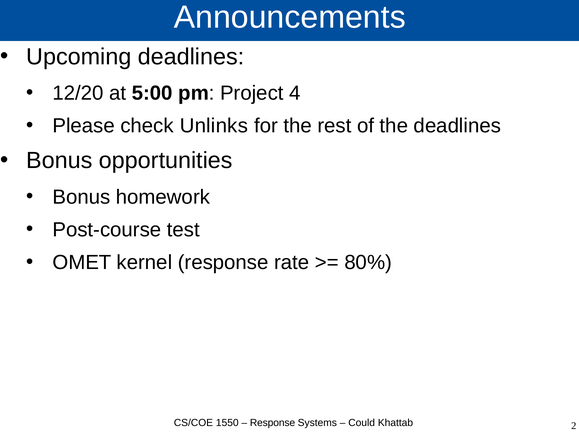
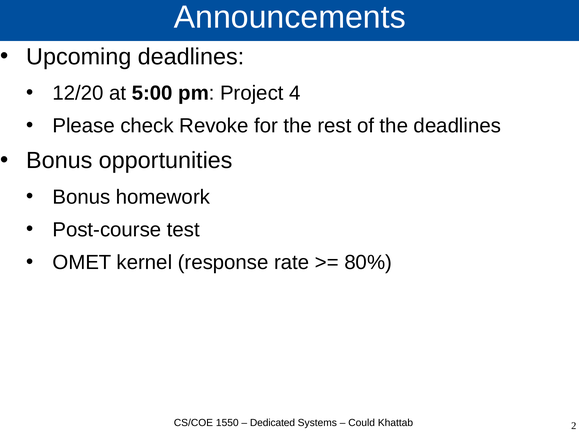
Unlinks: Unlinks -> Revoke
Response at (273, 423): Response -> Dedicated
